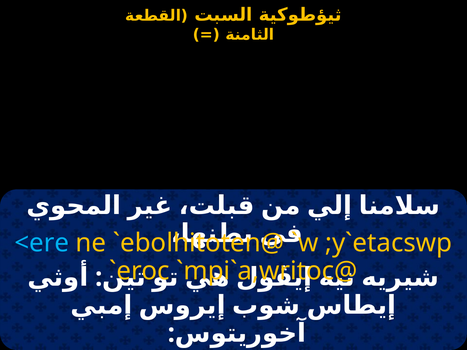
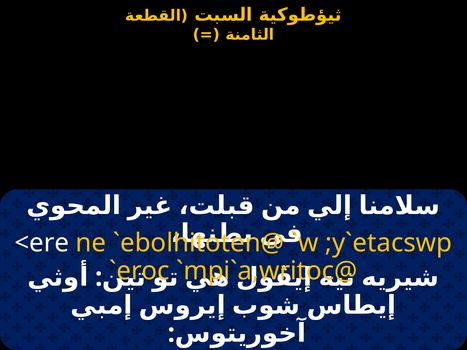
<ere colour: light blue -> white
